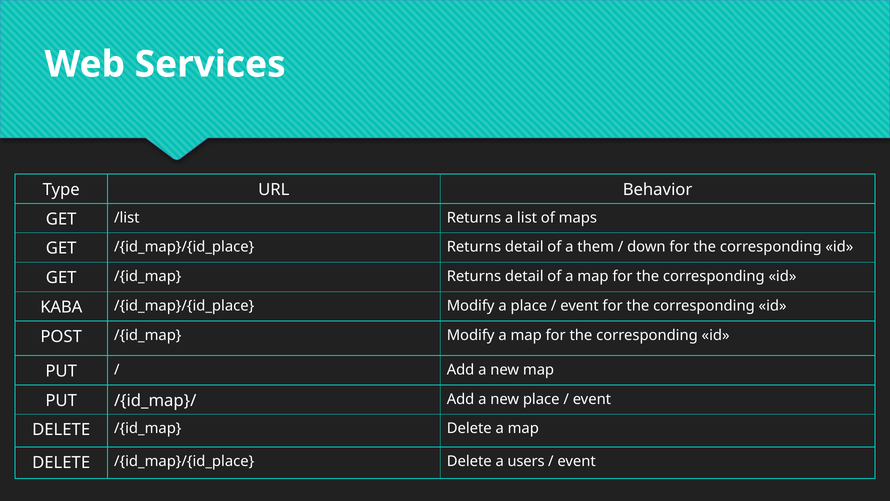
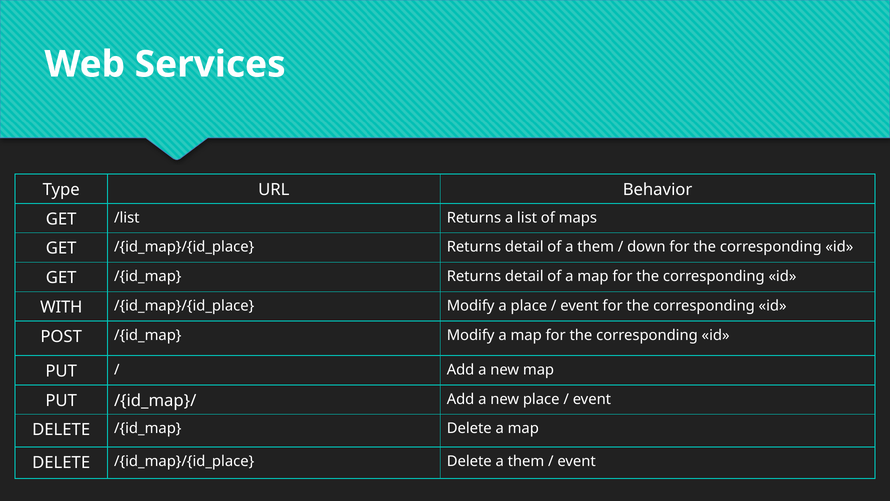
KABA: KABA -> WITH
Delete a users: users -> them
